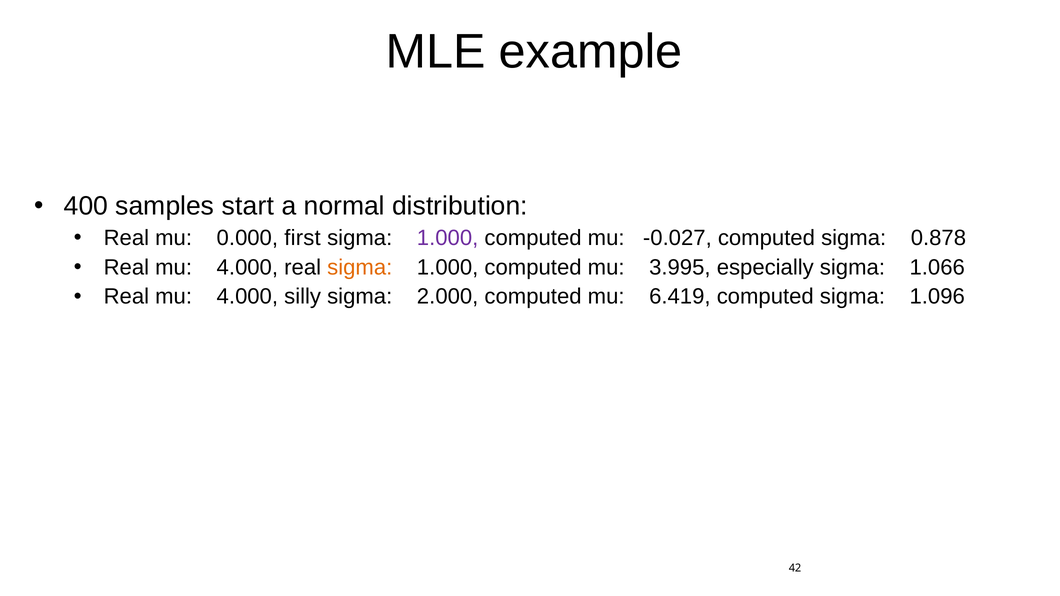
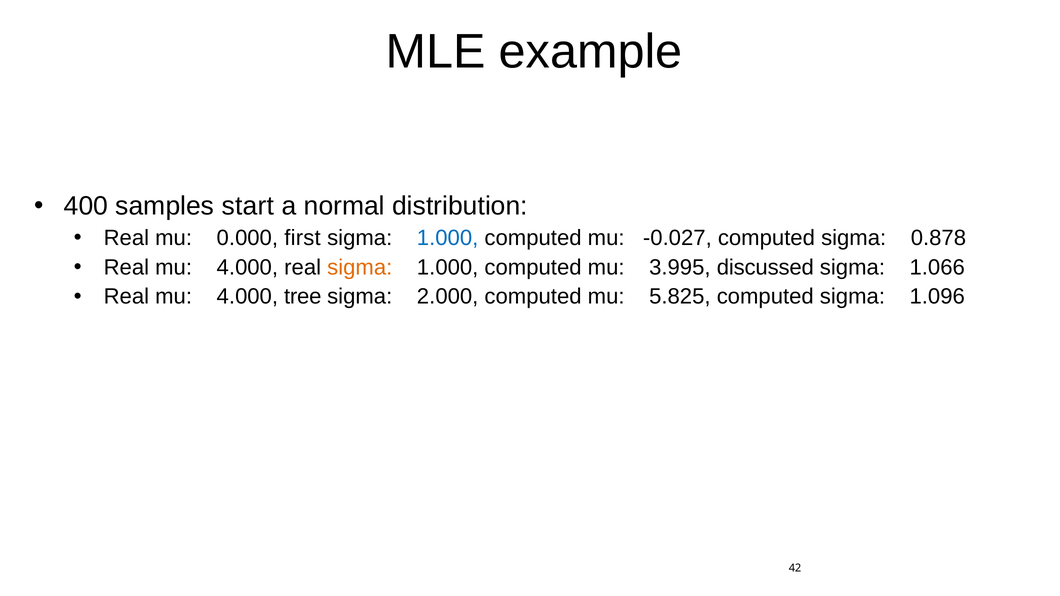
1.000 at (448, 238) colour: purple -> blue
especially: especially -> discussed
silly: silly -> tree
6.419: 6.419 -> 5.825
